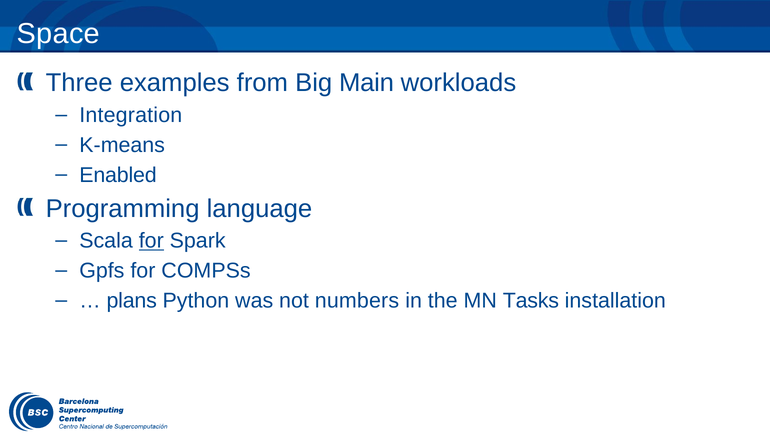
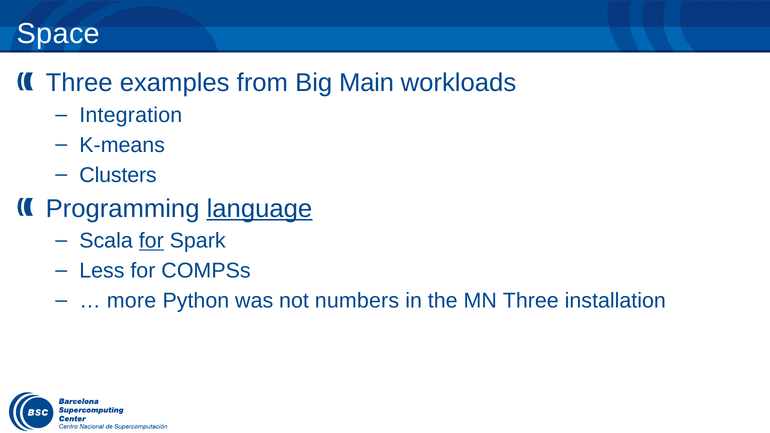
Enabled: Enabled -> Clusters
language underline: none -> present
Gpfs: Gpfs -> Less
plans: plans -> more
MN Tasks: Tasks -> Three
